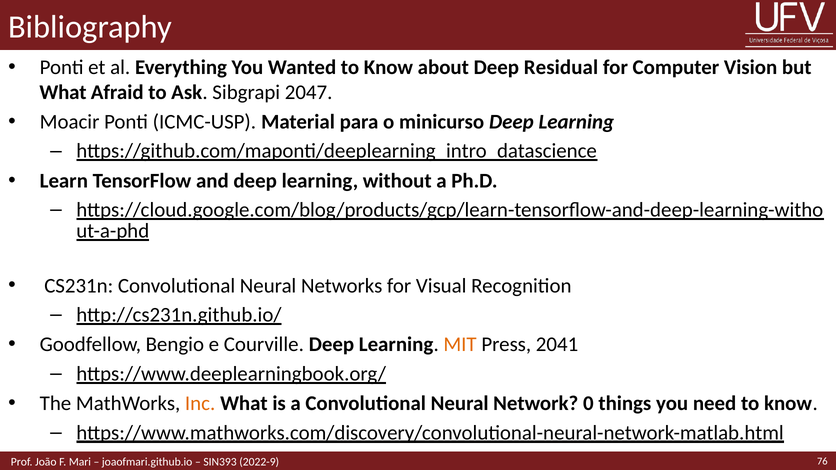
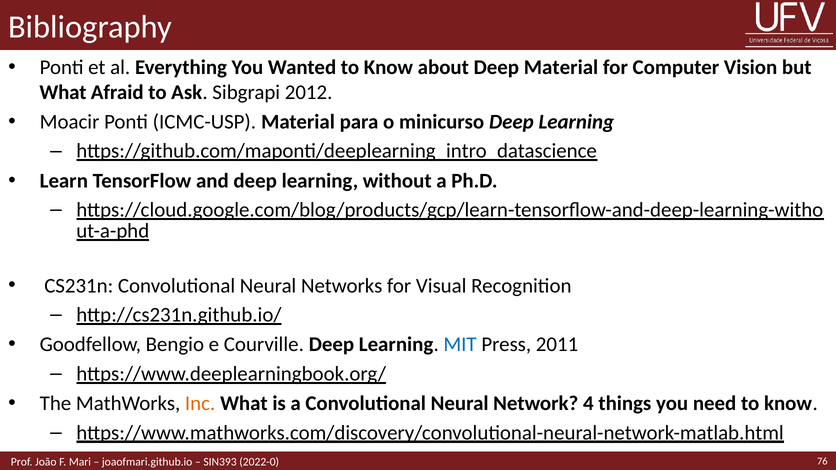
Deep Residual: Residual -> Material
2047: 2047 -> 2012
MIT colour: orange -> blue
2041: 2041 -> 2011
0: 0 -> 4
2022-9: 2022-9 -> 2022-0
